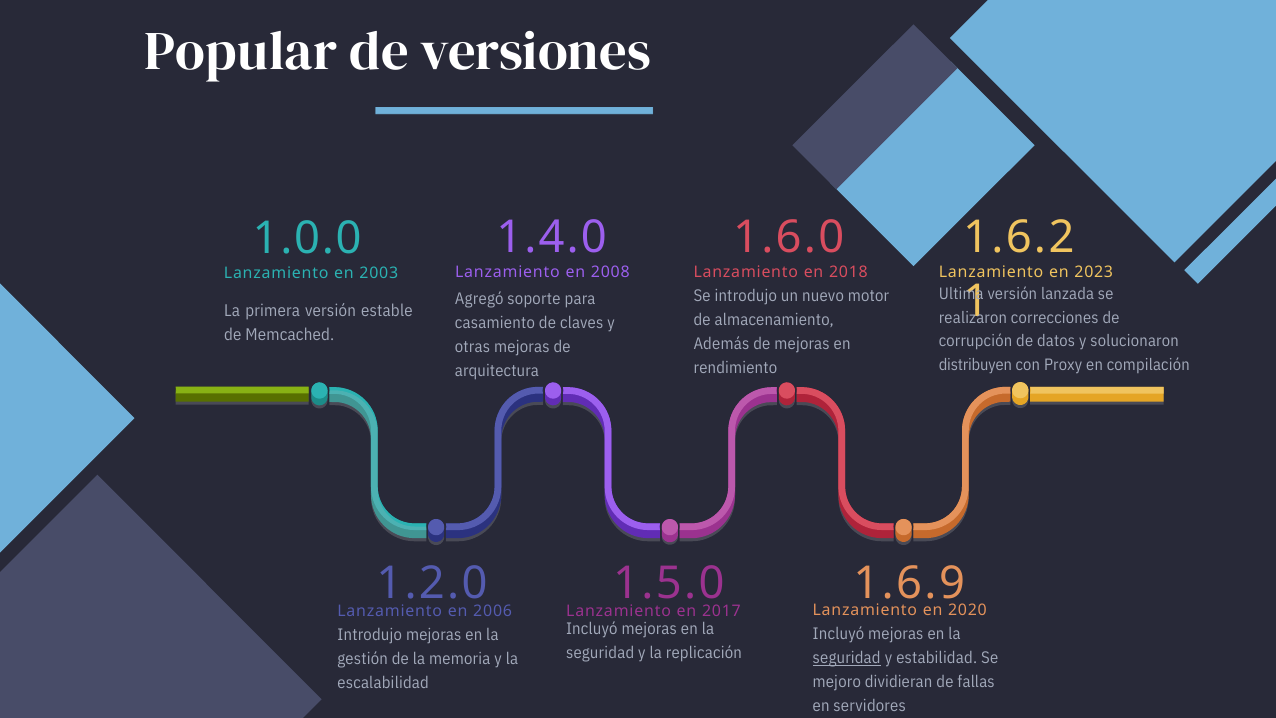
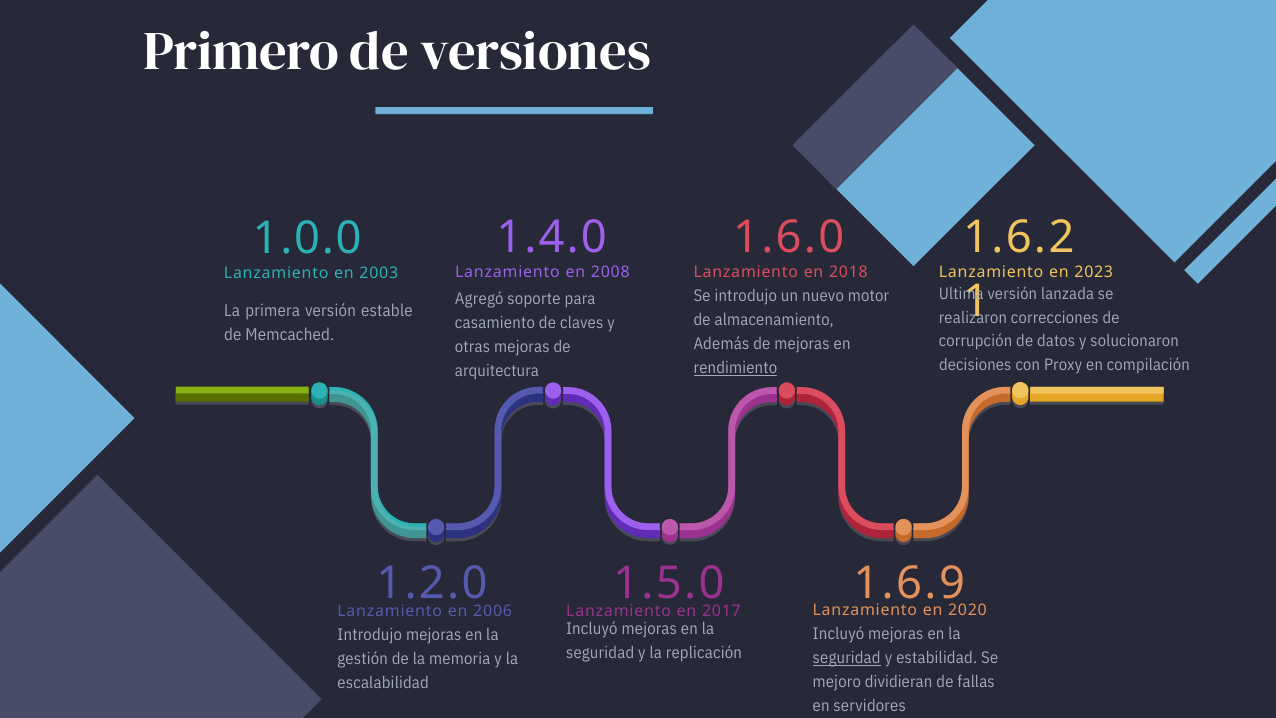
Popular: Popular -> Primero
distribuyen: distribuyen -> decisiones
rendimiento underline: none -> present
